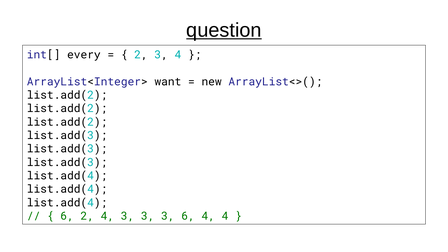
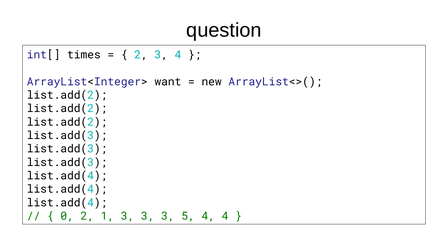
question underline: present -> none
every: every -> times
6 at (67, 216): 6 -> 0
2 4: 4 -> 1
3 6: 6 -> 5
